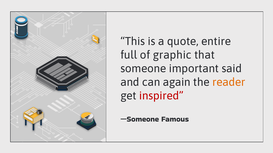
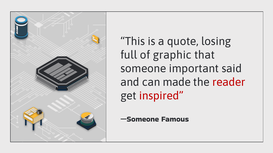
entire: entire -> losing
again: again -> made
reader colour: orange -> red
